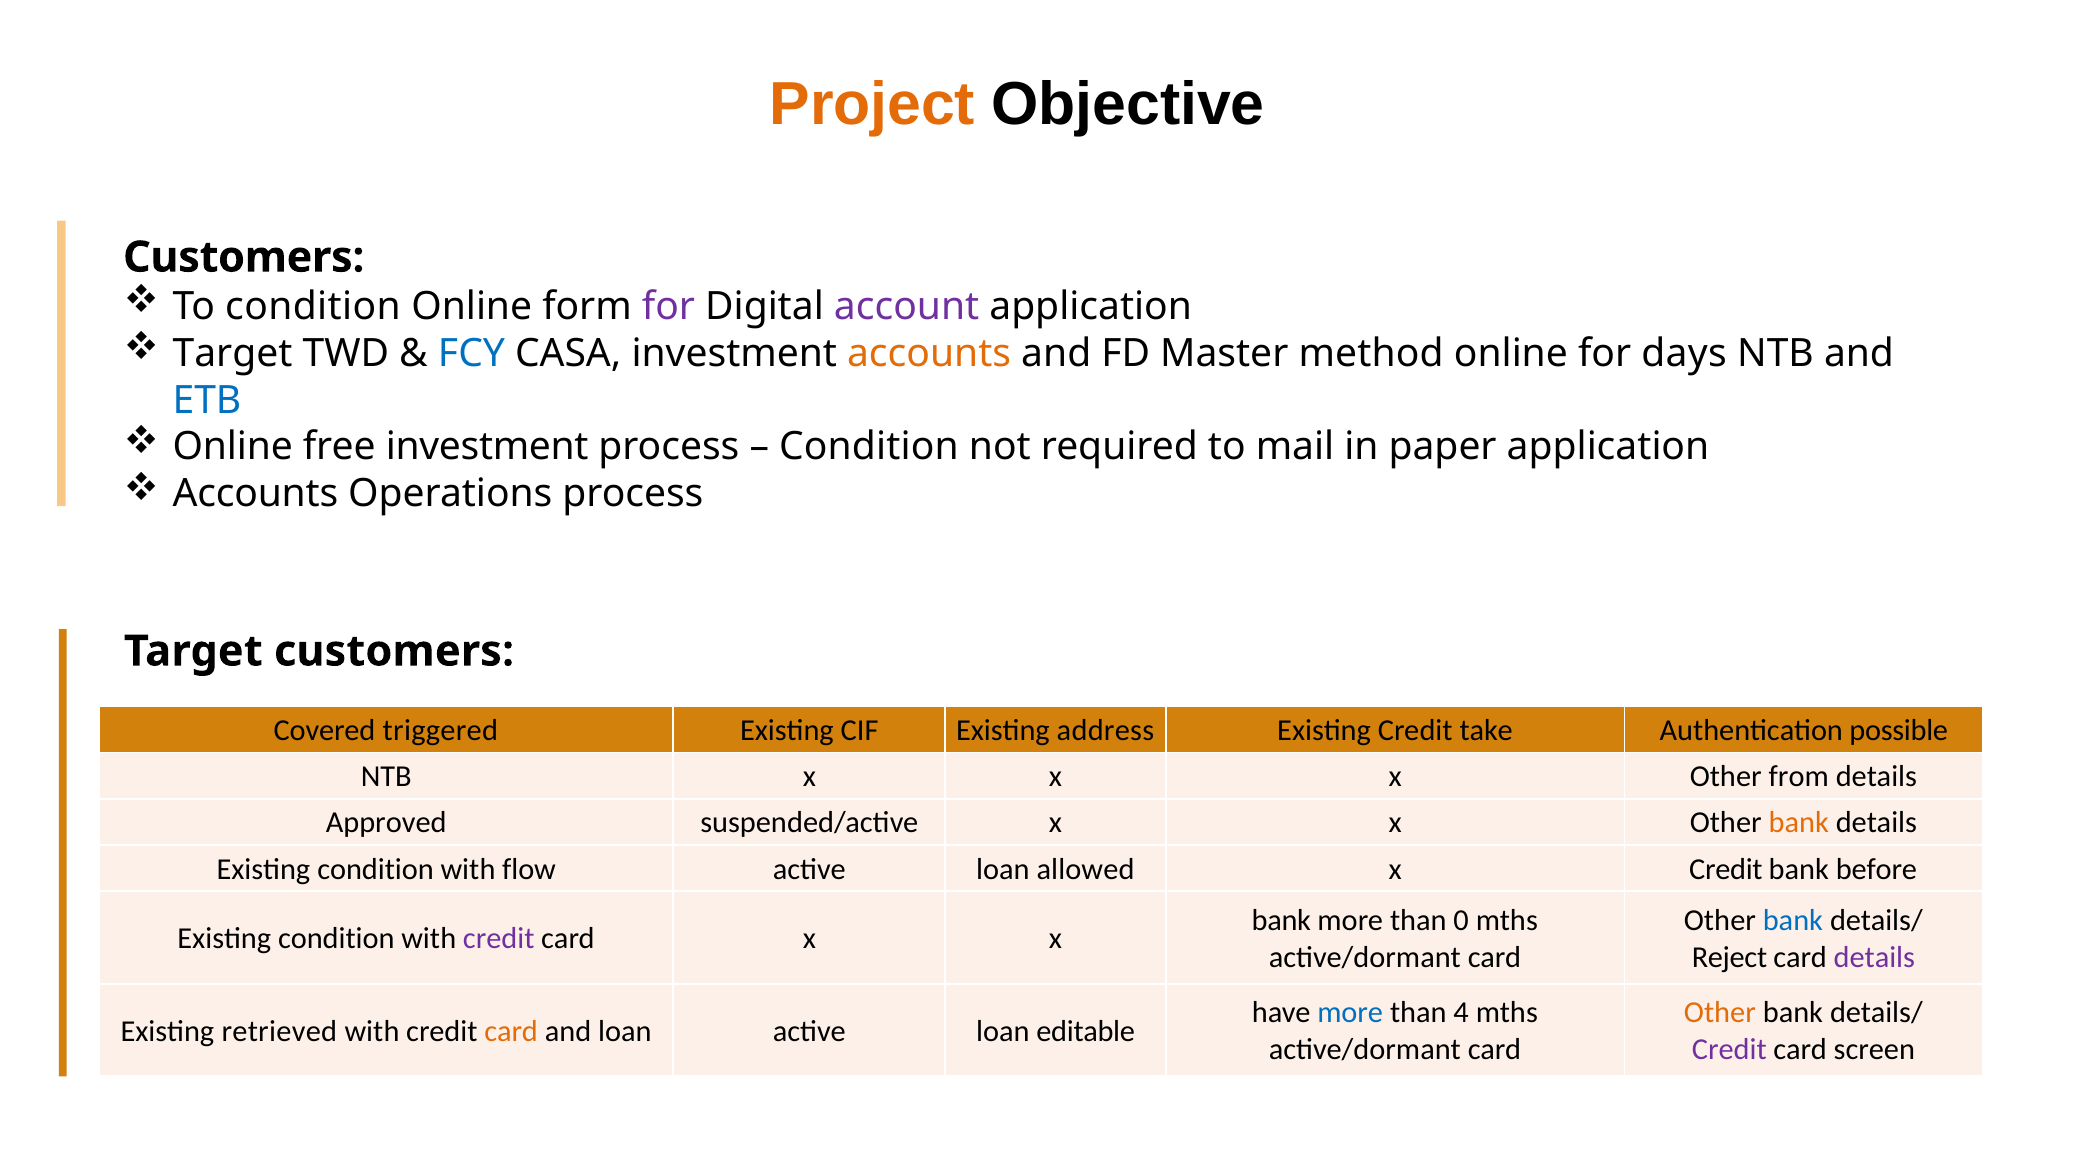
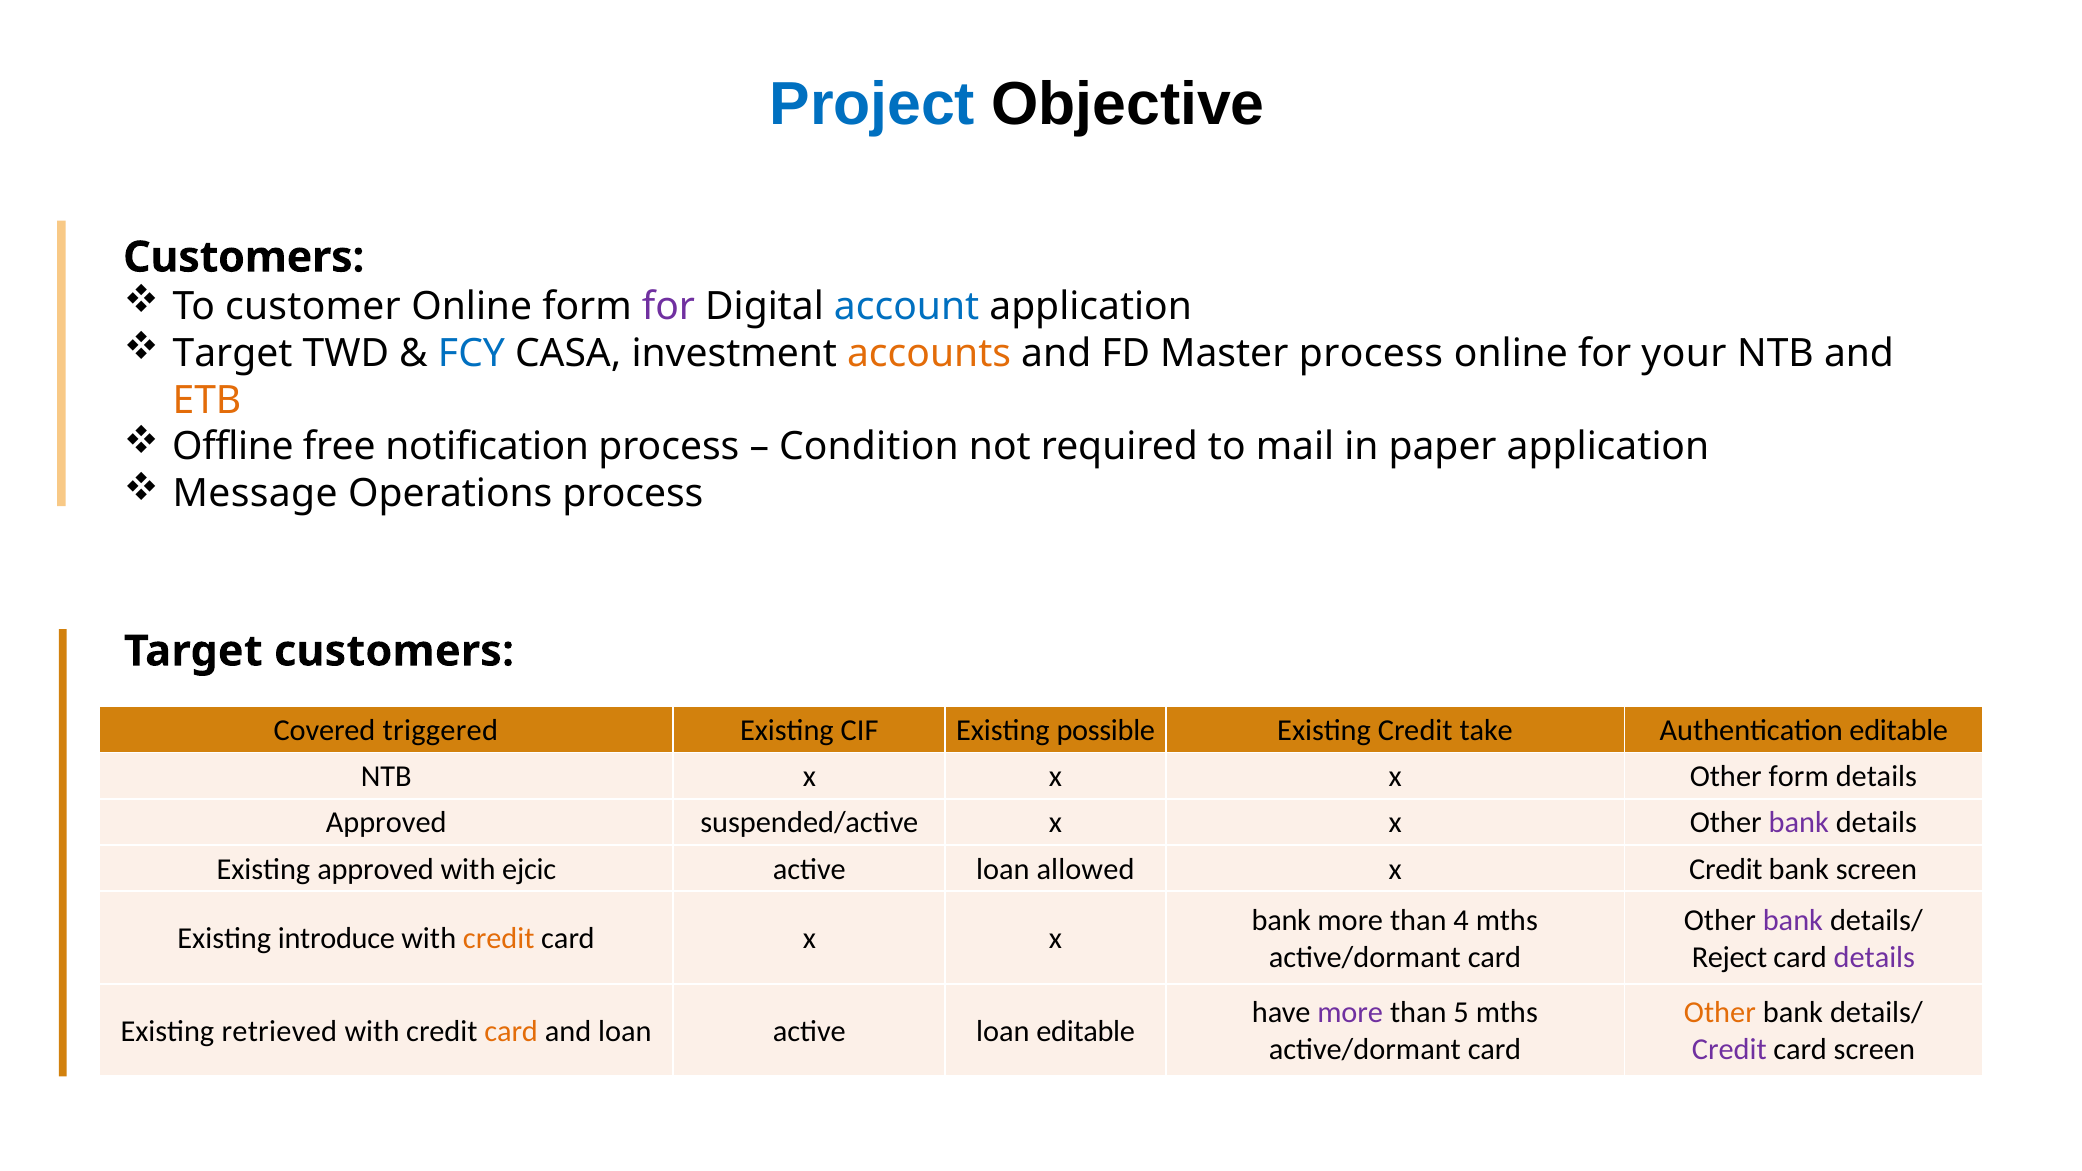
Project colour: orange -> blue
To condition: condition -> customer
account colour: purple -> blue
Master method: method -> process
days: days -> your
ETB colour: blue -> orange
Online at (233, 447): Online -> Offline
free investment: investment -> notification
Accounts at (255, 494): Accounts -> Message
address: address -> possible
Authentication possible: possible -> editable
Other from: from -> form
bank at (1799, 823) colour: orange -> purple
condition at (376, 869): condition -> approved
flow: flow -> ejcic
bank before: before -> screen
0: 0 -> 4
bank at (1793, 920) colour: blue -> purple
condition at (336, 939): condition -> introduce
credit at (499, 939) colour: purple -> orange
more at (1350, 1013) colour: blue -> purple
4: 4 -> 5
